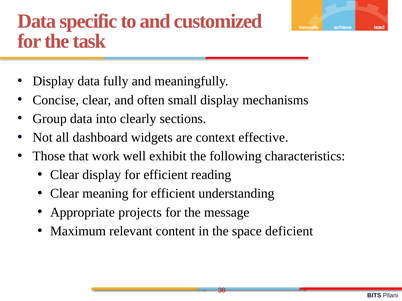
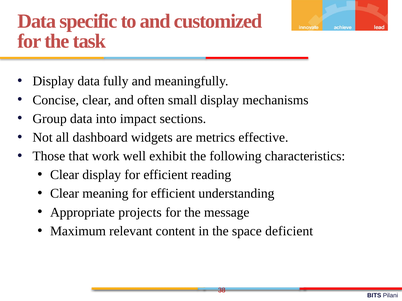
clearly: clearly -> impact
context: context -> metrics
